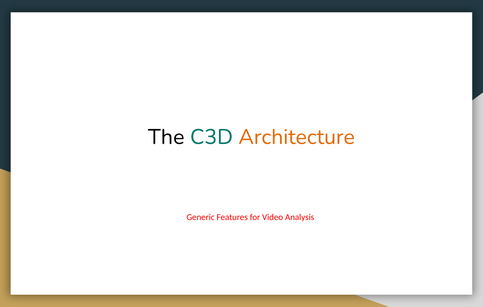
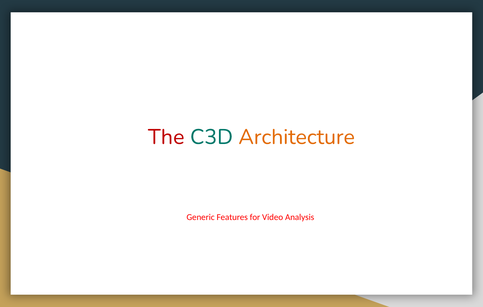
The colour: black -> red
